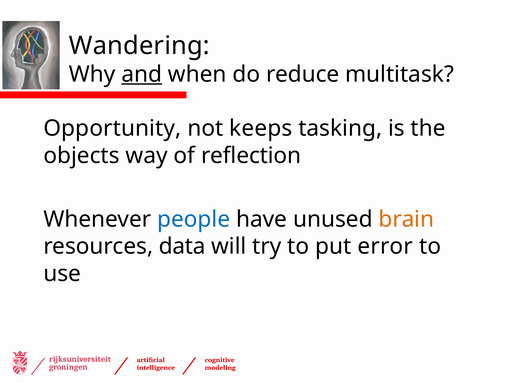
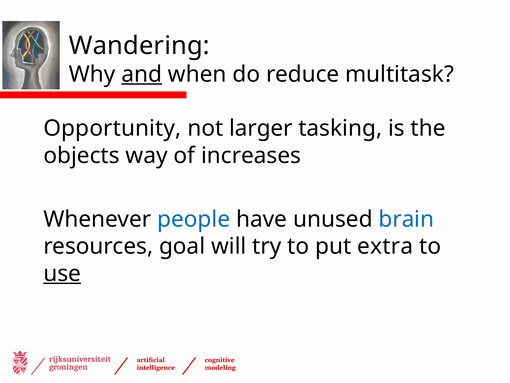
keeps: keeps -> larger
reflection: reflection -> increases
brain colour: orange -> blue
data: data -> goal
error: error -> extra
use underline: none -> present
